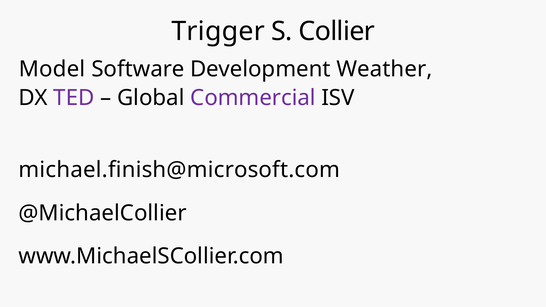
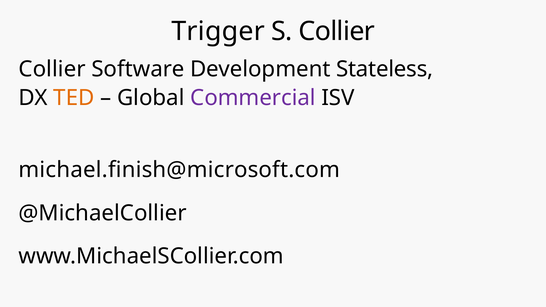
Model at (52, 69): Model -> Collier
Weather: Weather -> Stateless
TED colour: purple -> orange
